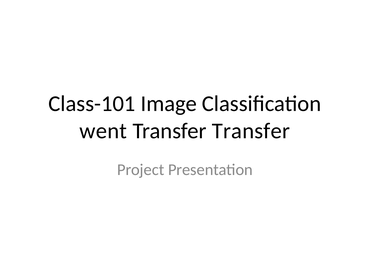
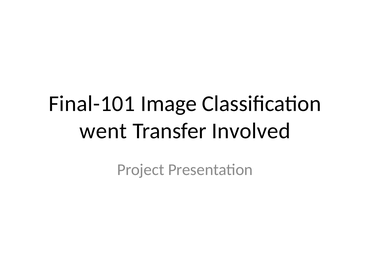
Class-101: Class-101 -> Final-101
Transfer Transfer: Transfer -> Involved
